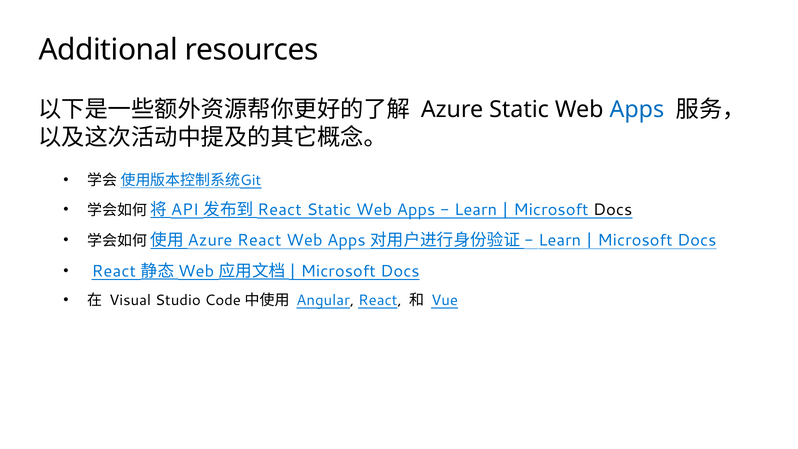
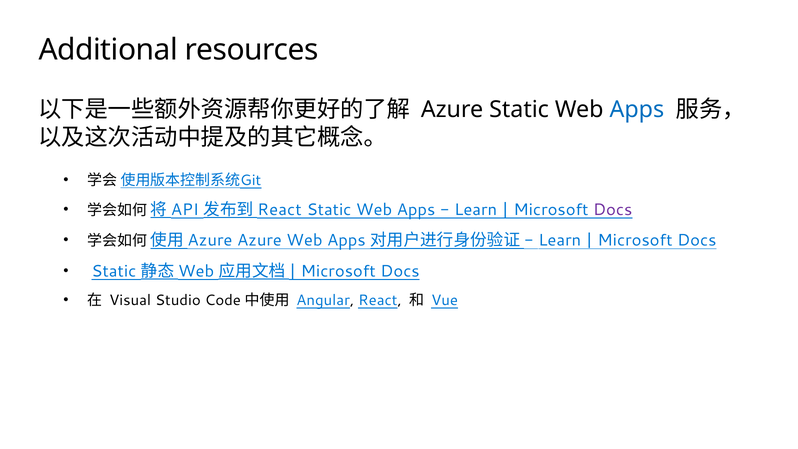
Docs at (613, 210) colour: black -> purple
Azure React: React -> Azure
React at (114, 271): React -> Static
